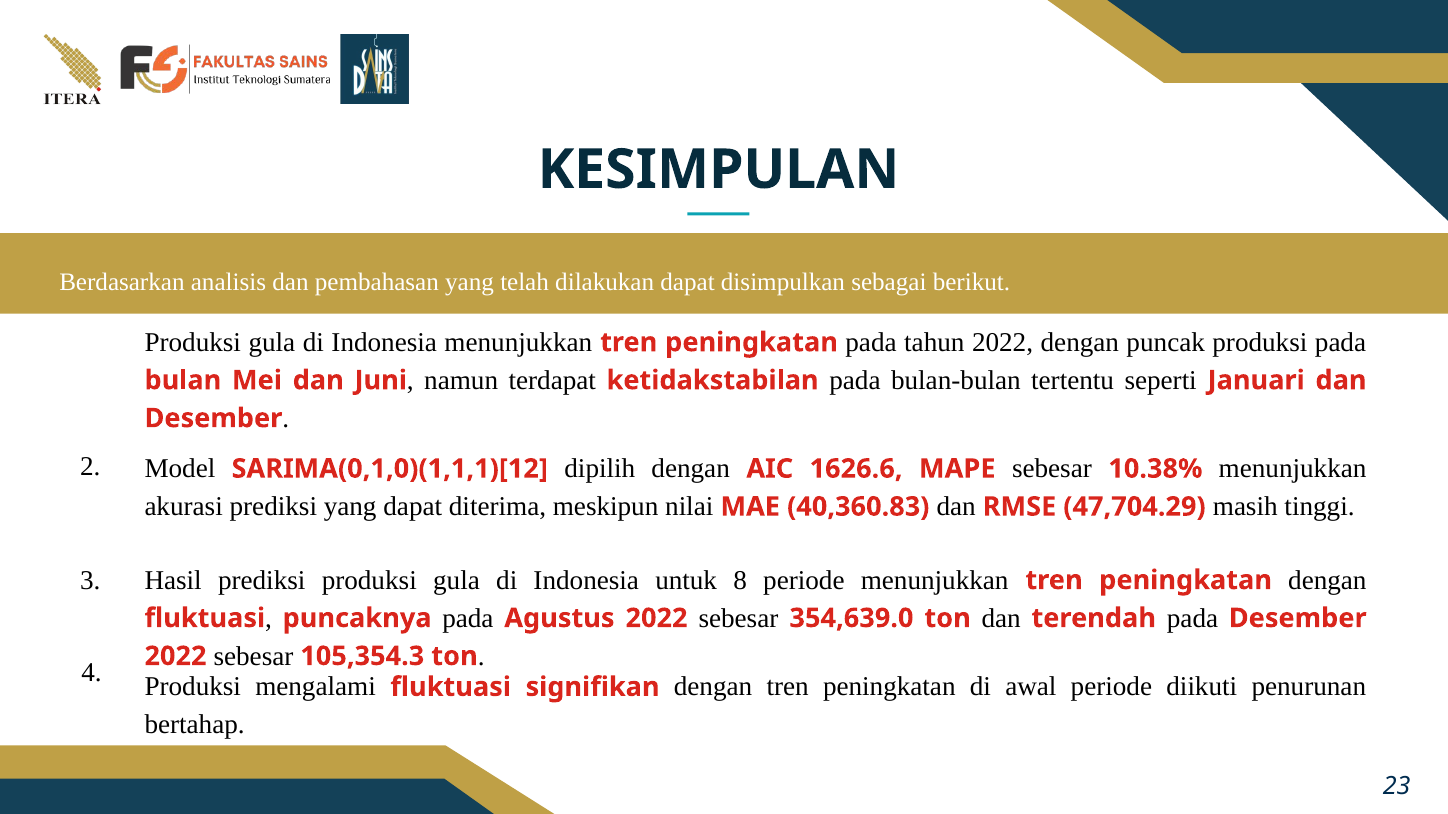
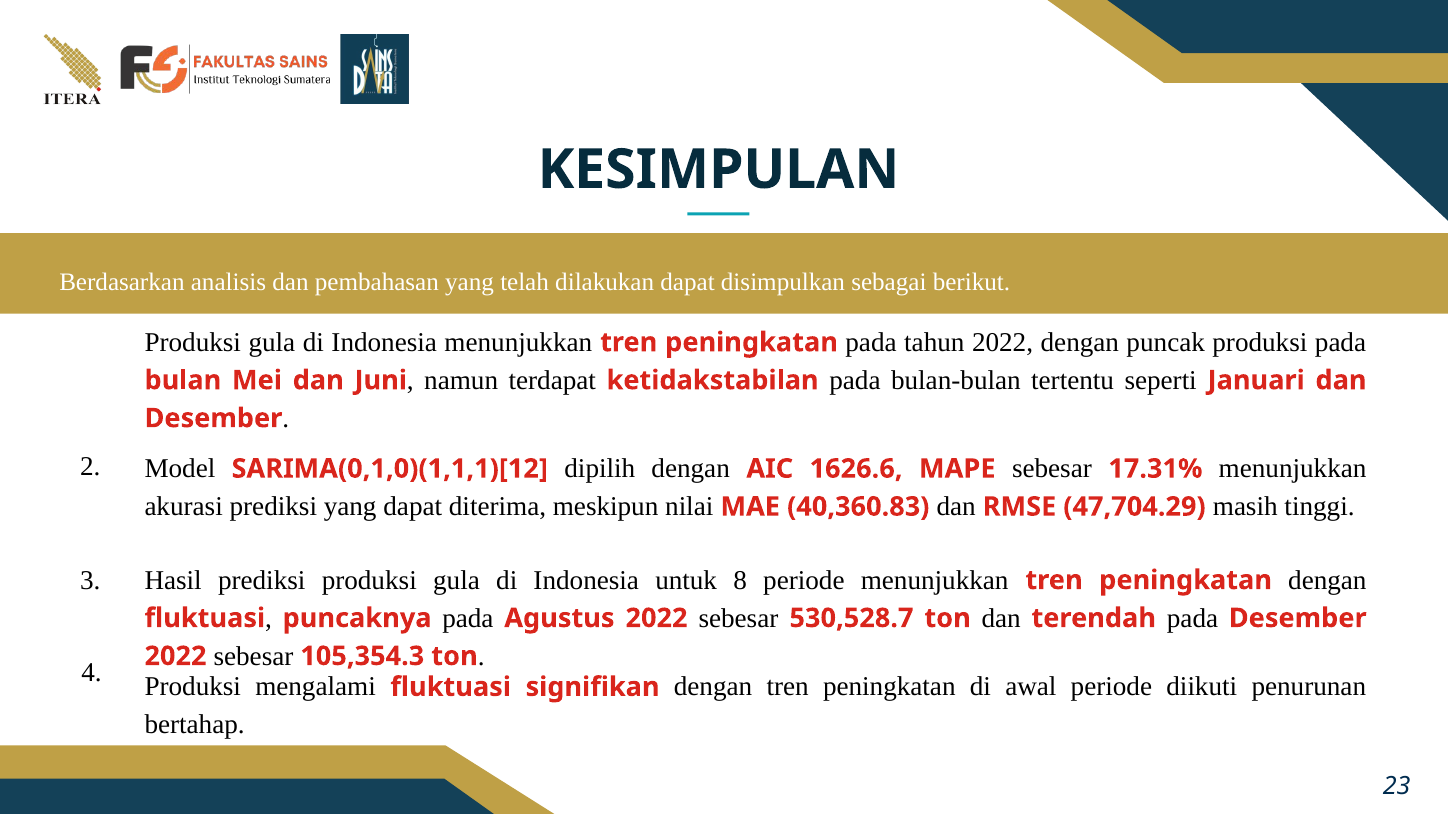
10.38%: 10.38% -> 17.31%
354,639.0: 354,639.0 -> 530,528.7
